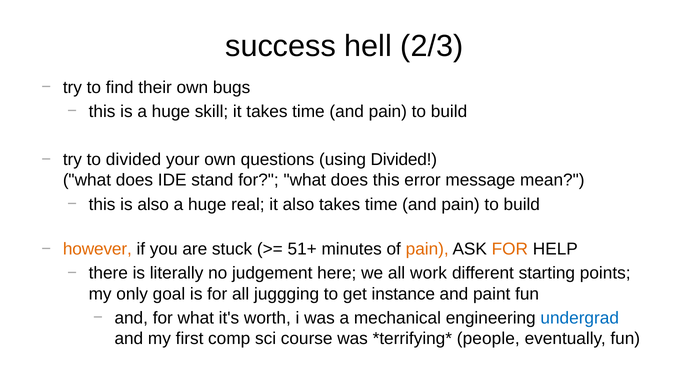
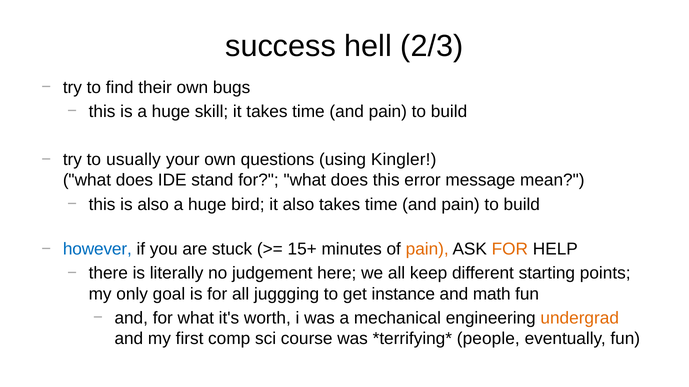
to divided: divided -> usually
using Divided: Divided -> Kingler
real: real -> bird
however colour: orange -> blue
51+: 51+ -> 15+
work: work -> keep
paint: paint -> math
undergrad colour: blue -> orange
